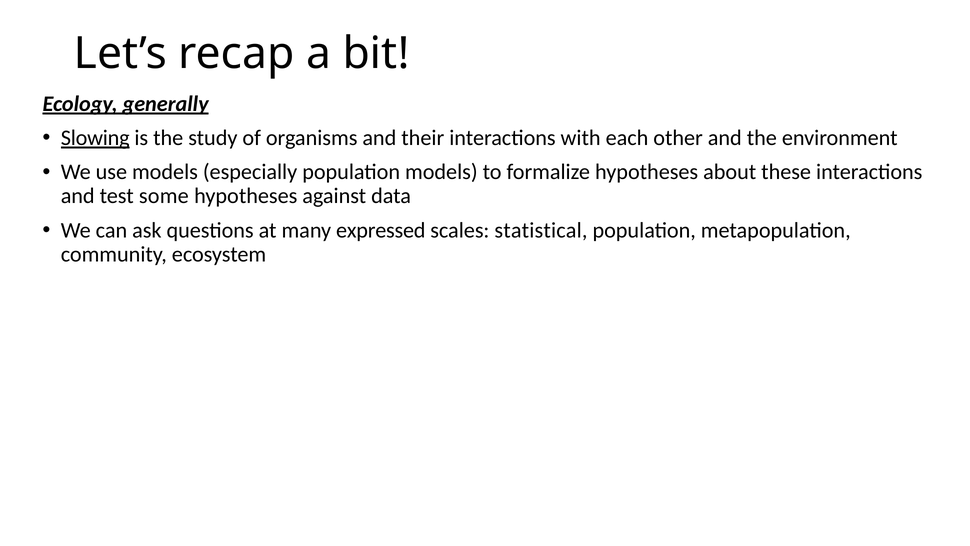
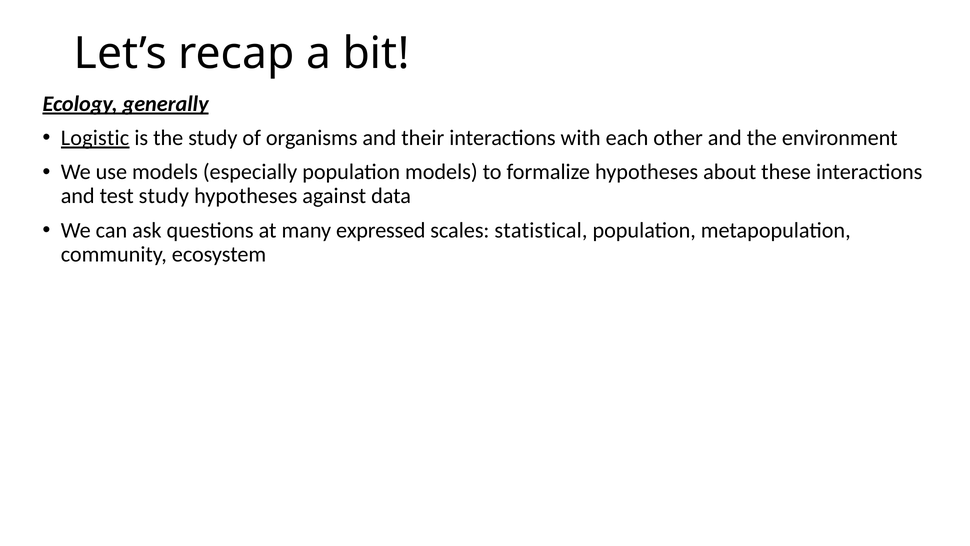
Slowing at (95, 138): Slowing -> Logistic
test some: some -> study
